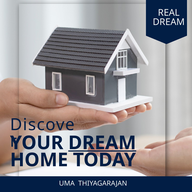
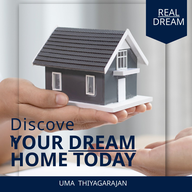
REAL underline: none -> present
